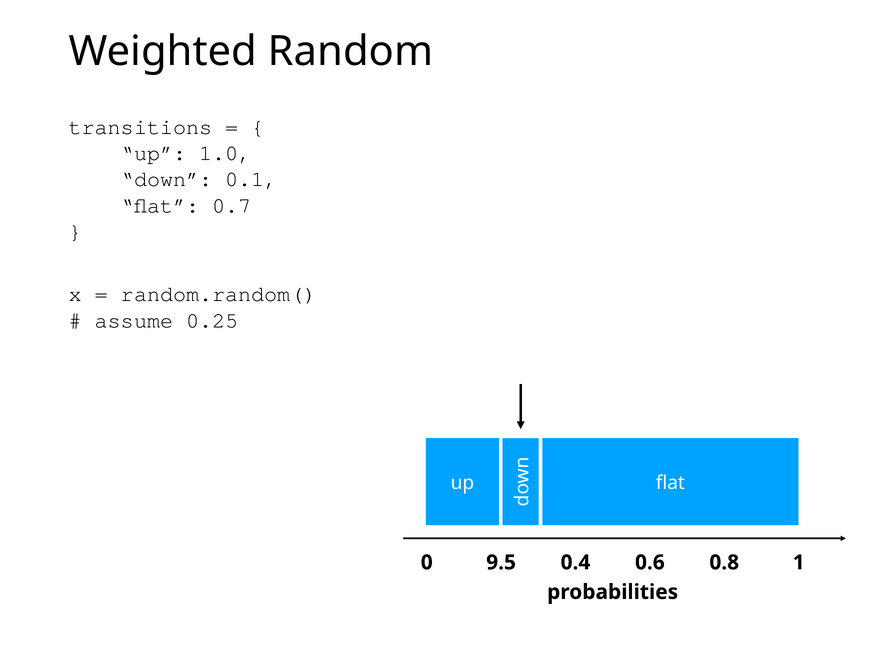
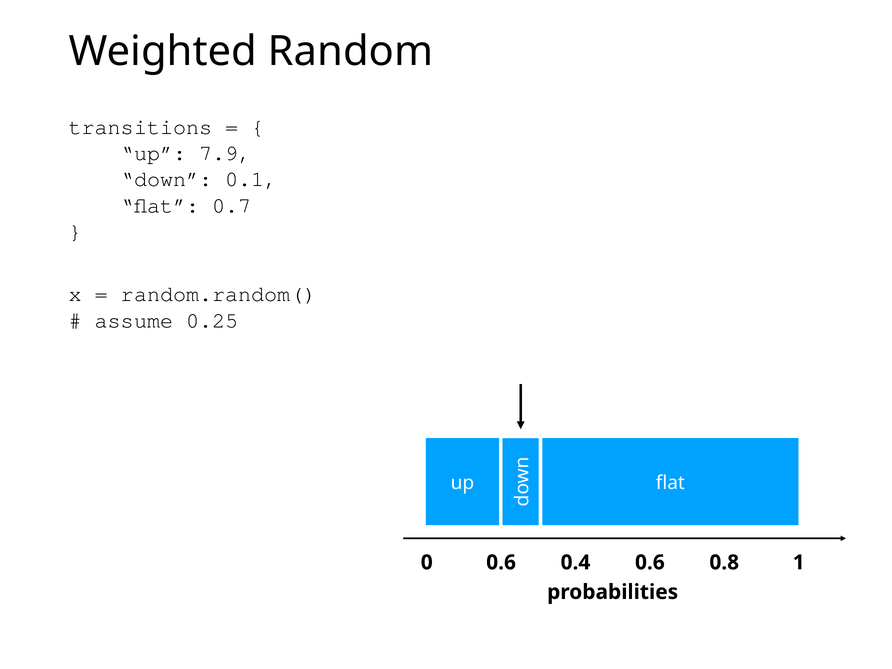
1.0: 1.0 -> 7.9
9.5 at (501, 562): 9.5 -> 0.6
